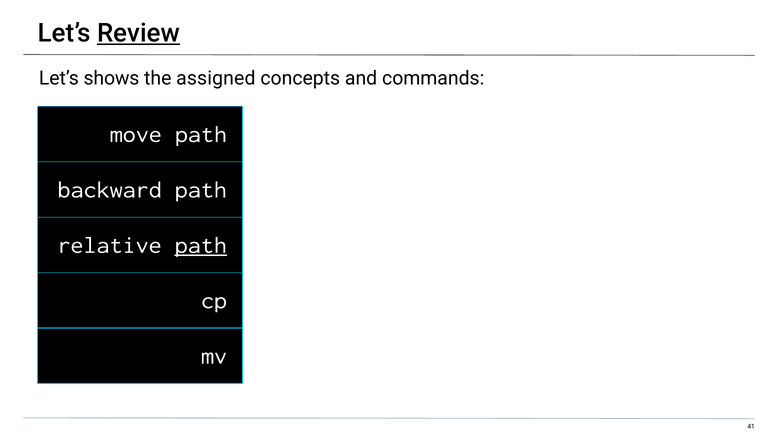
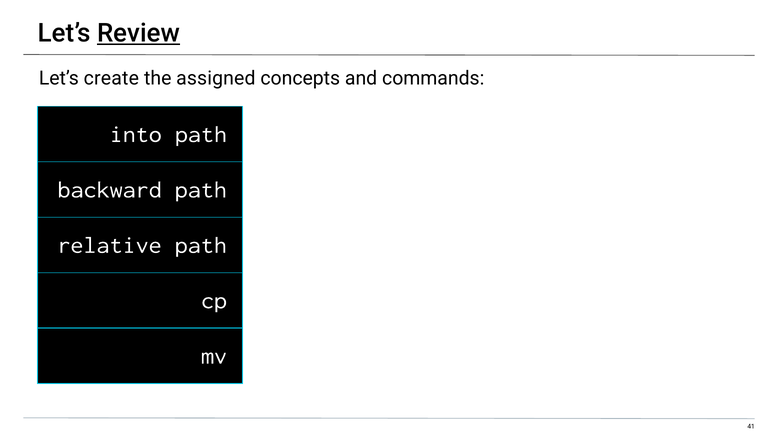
shows: shows -> create
move: move -> into
path at (201, 245) underline: present -> none
